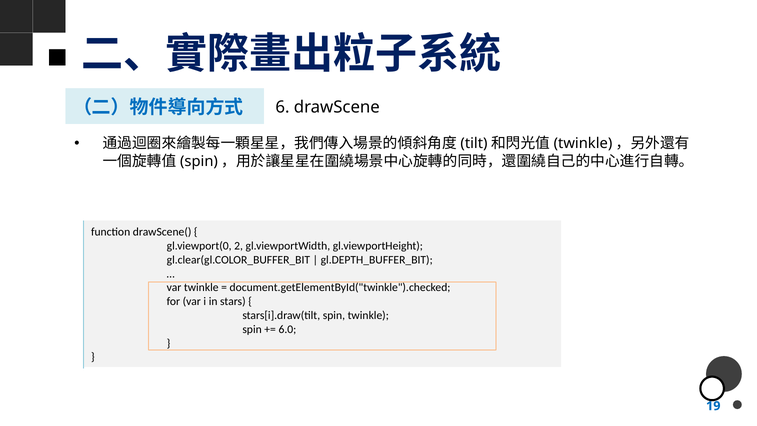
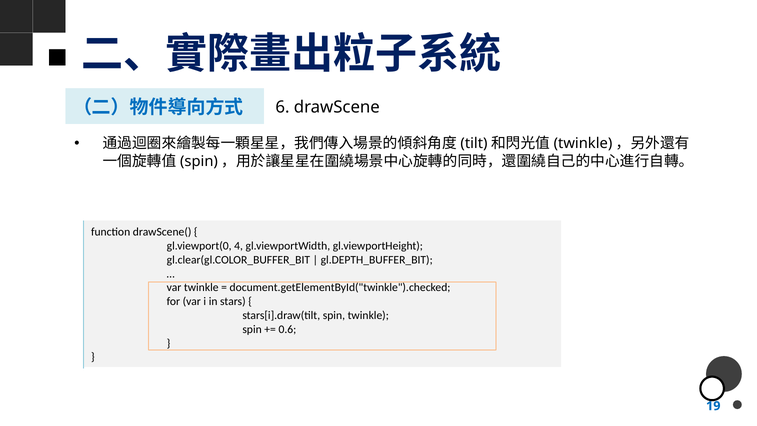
2: 2 -> 4
6.0: 6.0 -> 0.6
